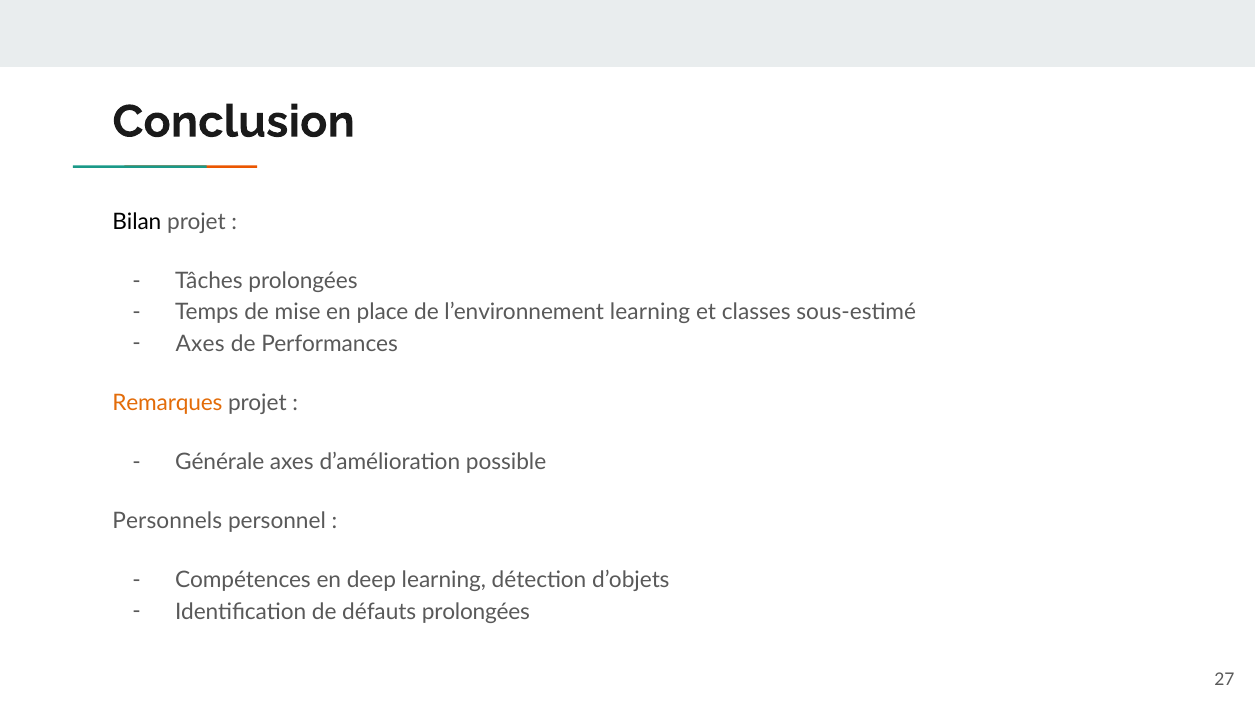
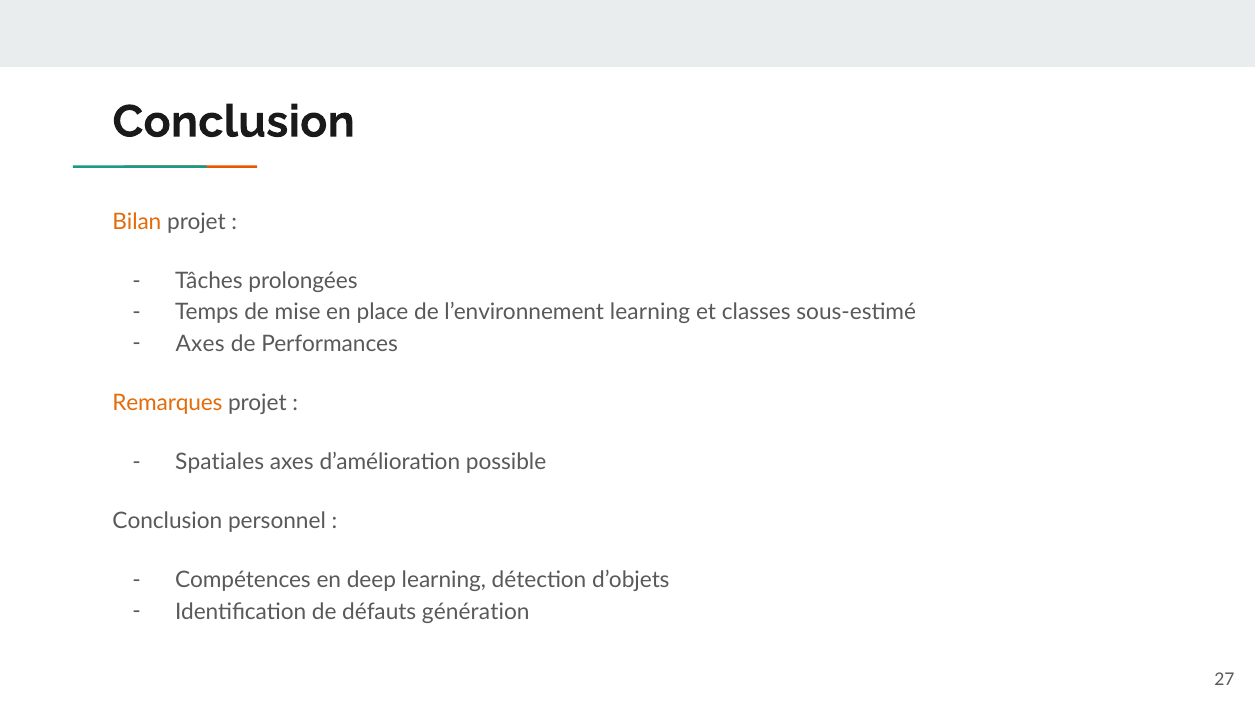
Bilan colour: black -> orange
Générale: Générale -> Spatiales
Personnels at (167, 521): Personnels -> Conclusion
défauts prolongées: prolongées -> génération
